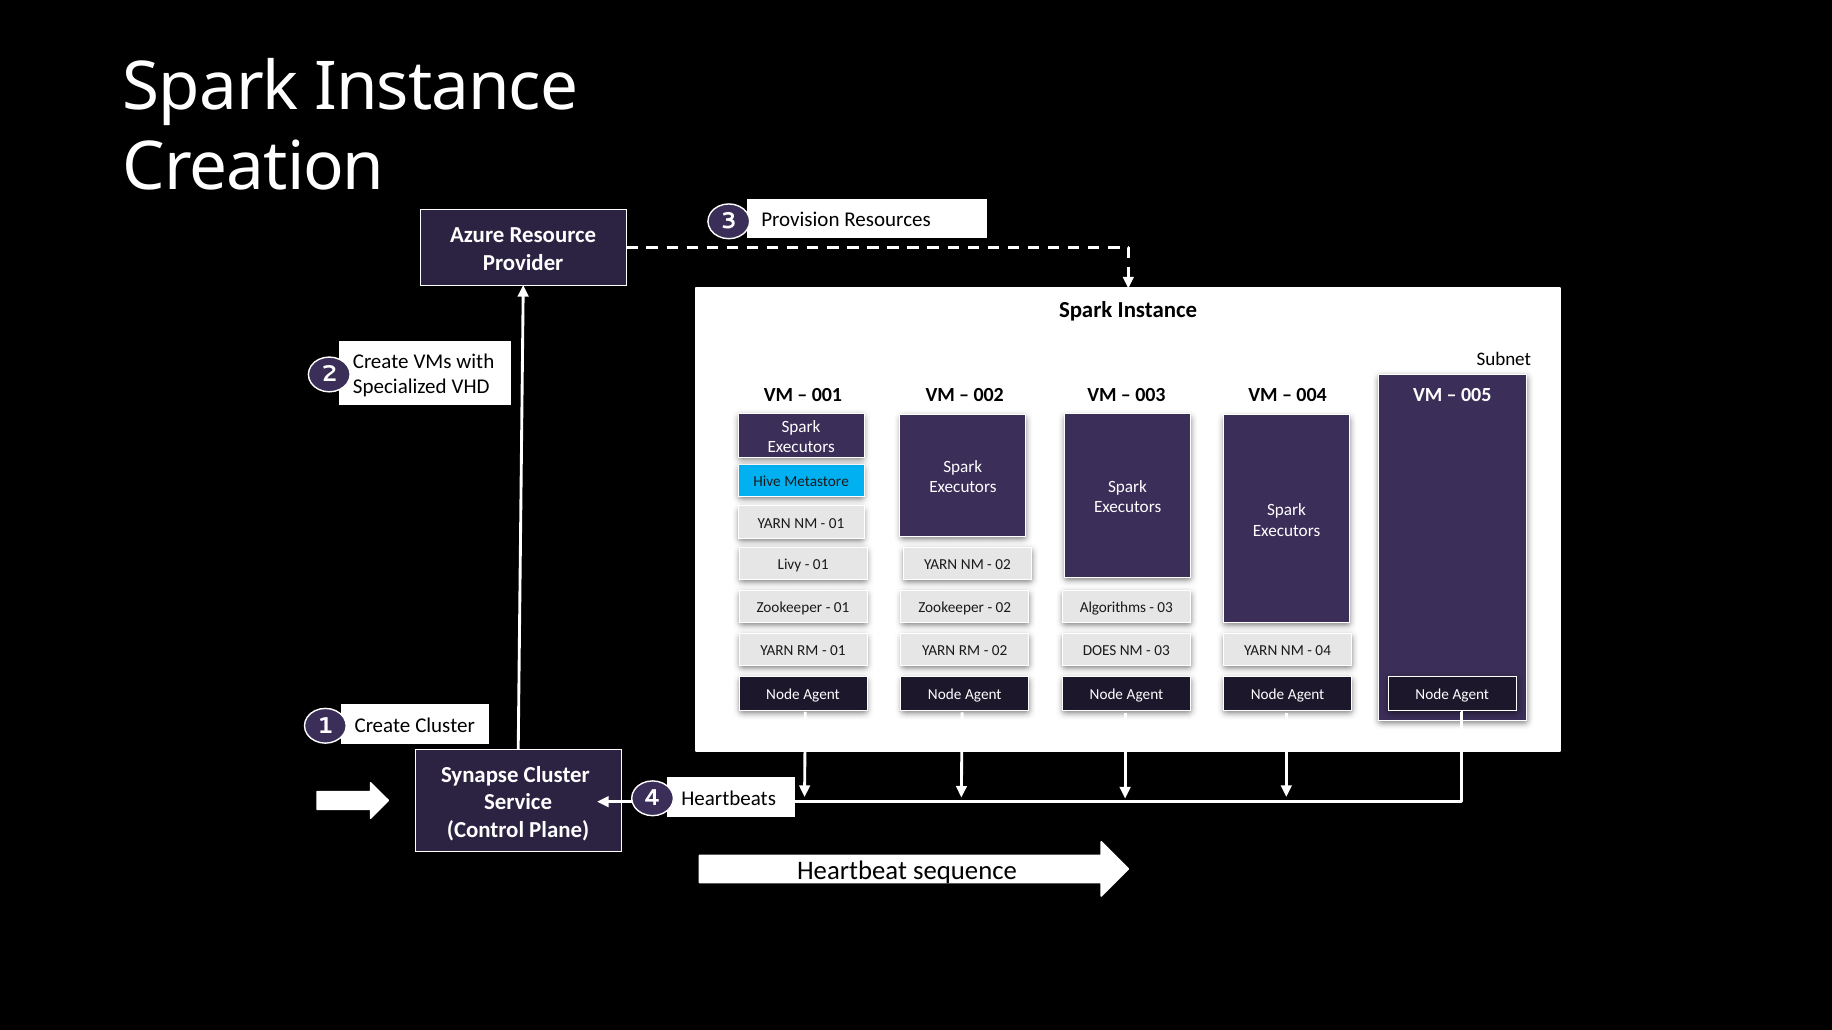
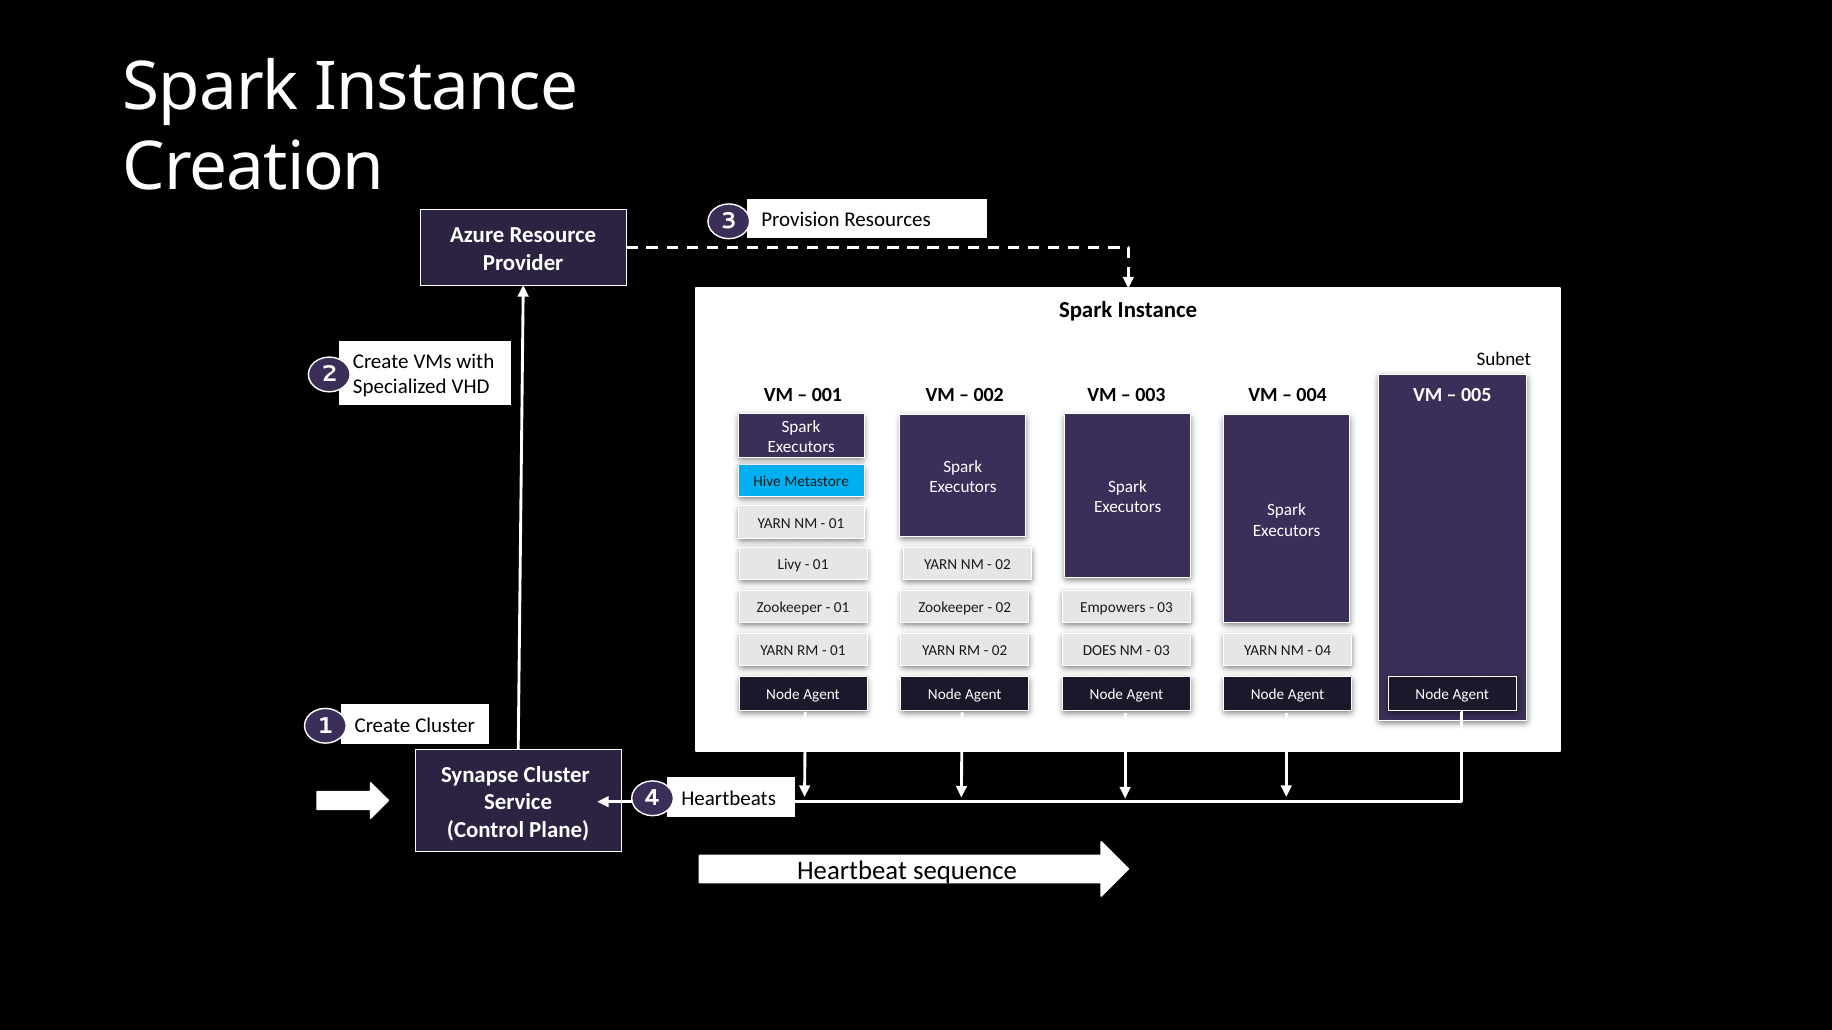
Algorithms: Algorithms -> Empowers
